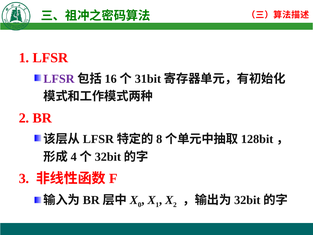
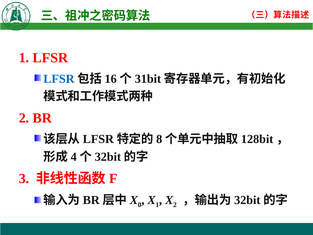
LFSR at (59, 79) colour: purple -> blue
